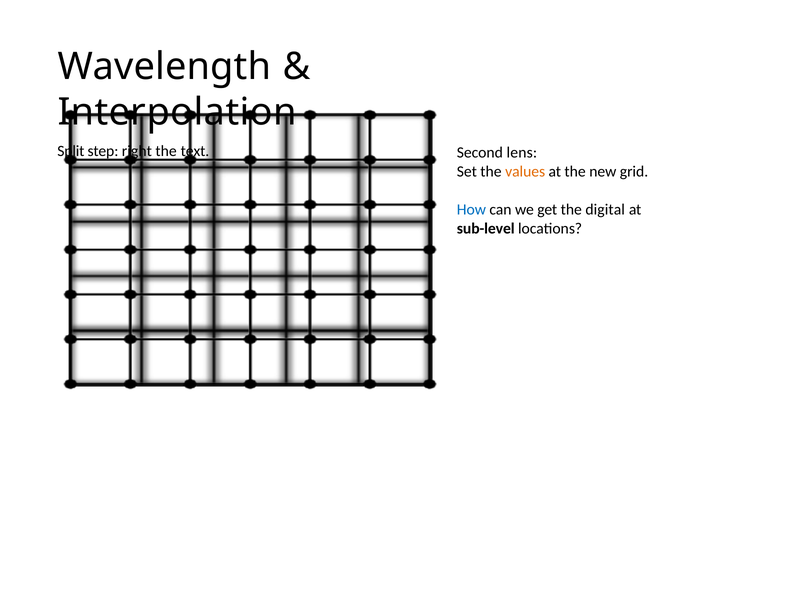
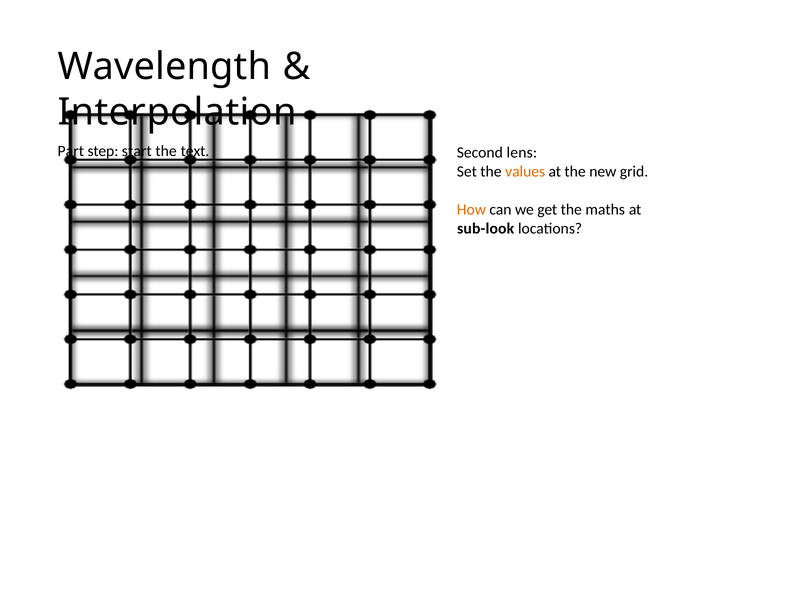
Split: Split -> Part
right: right -> start
How colour: blue -> orange
digital: digital -> maths
sub-level: sub-level -> sub-look
